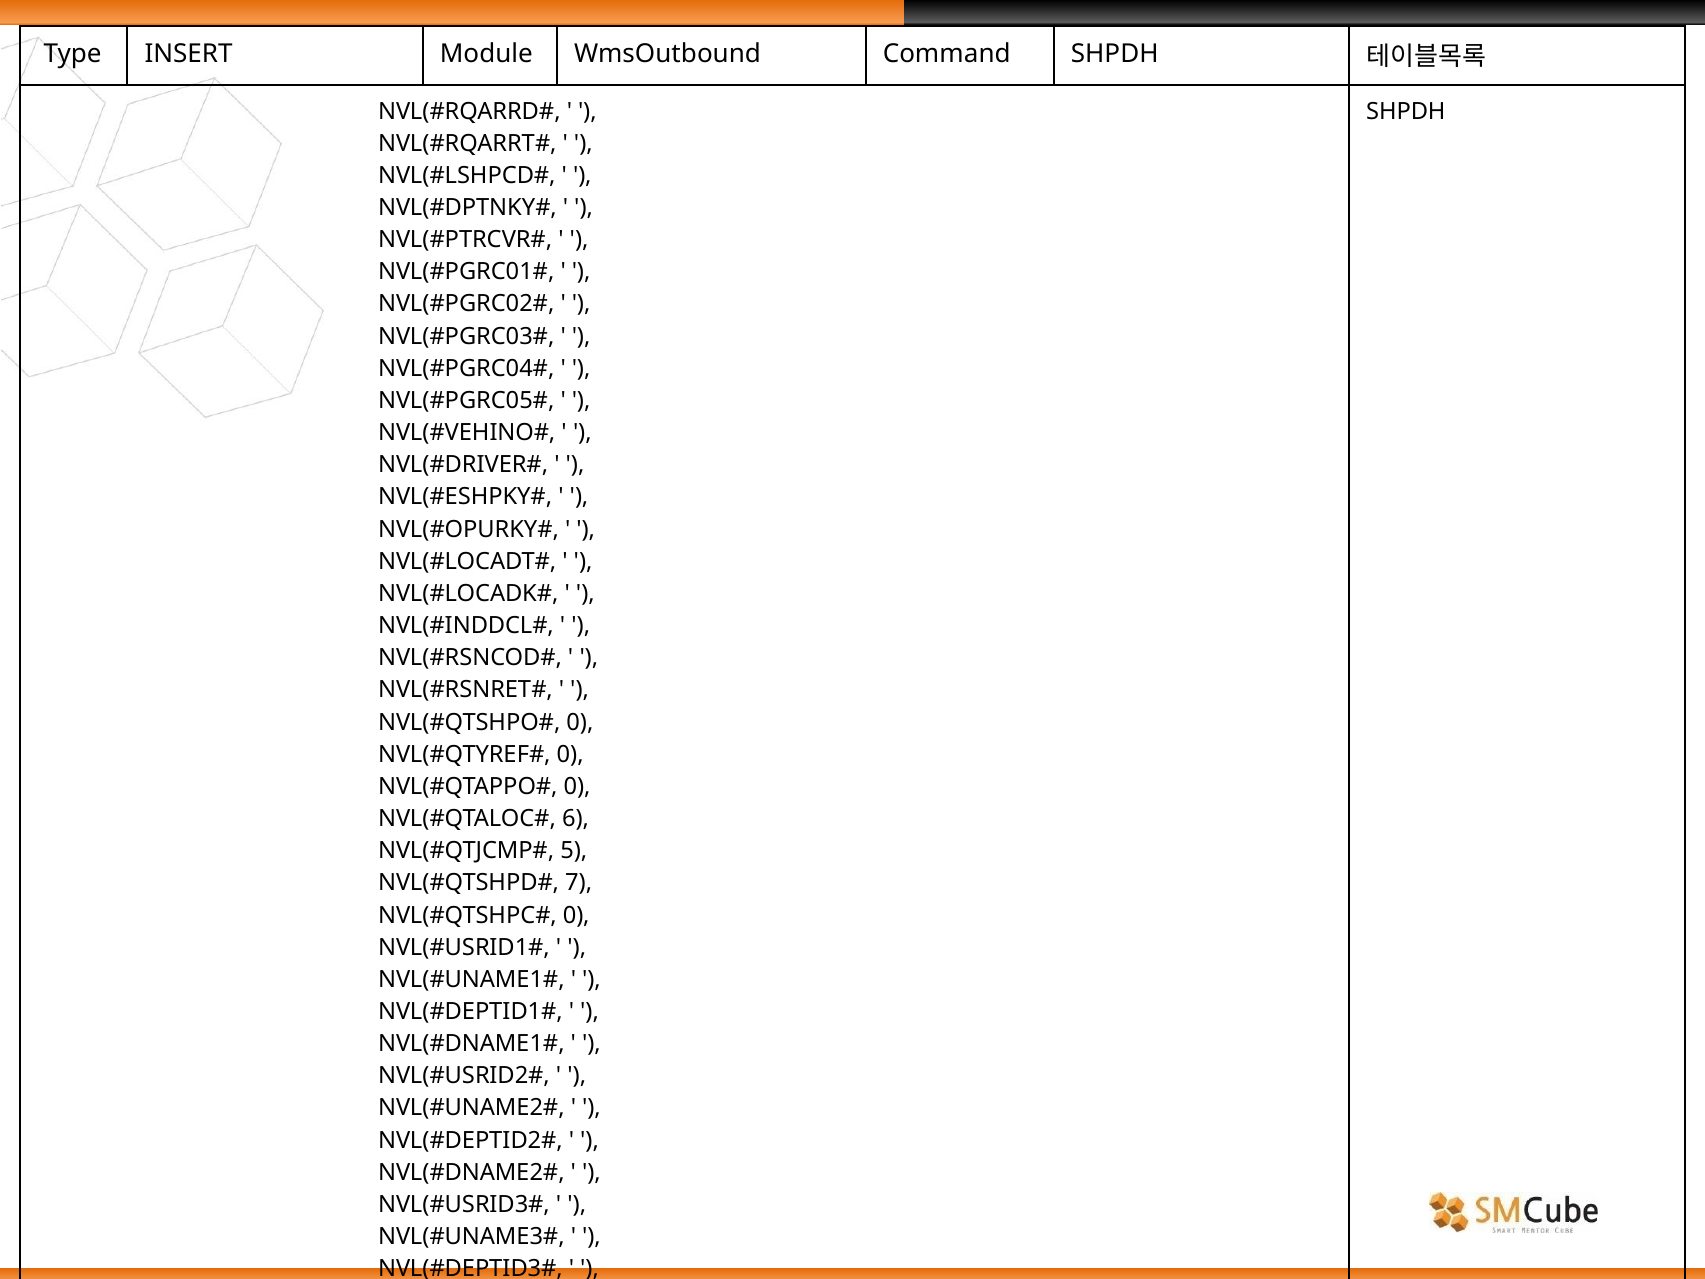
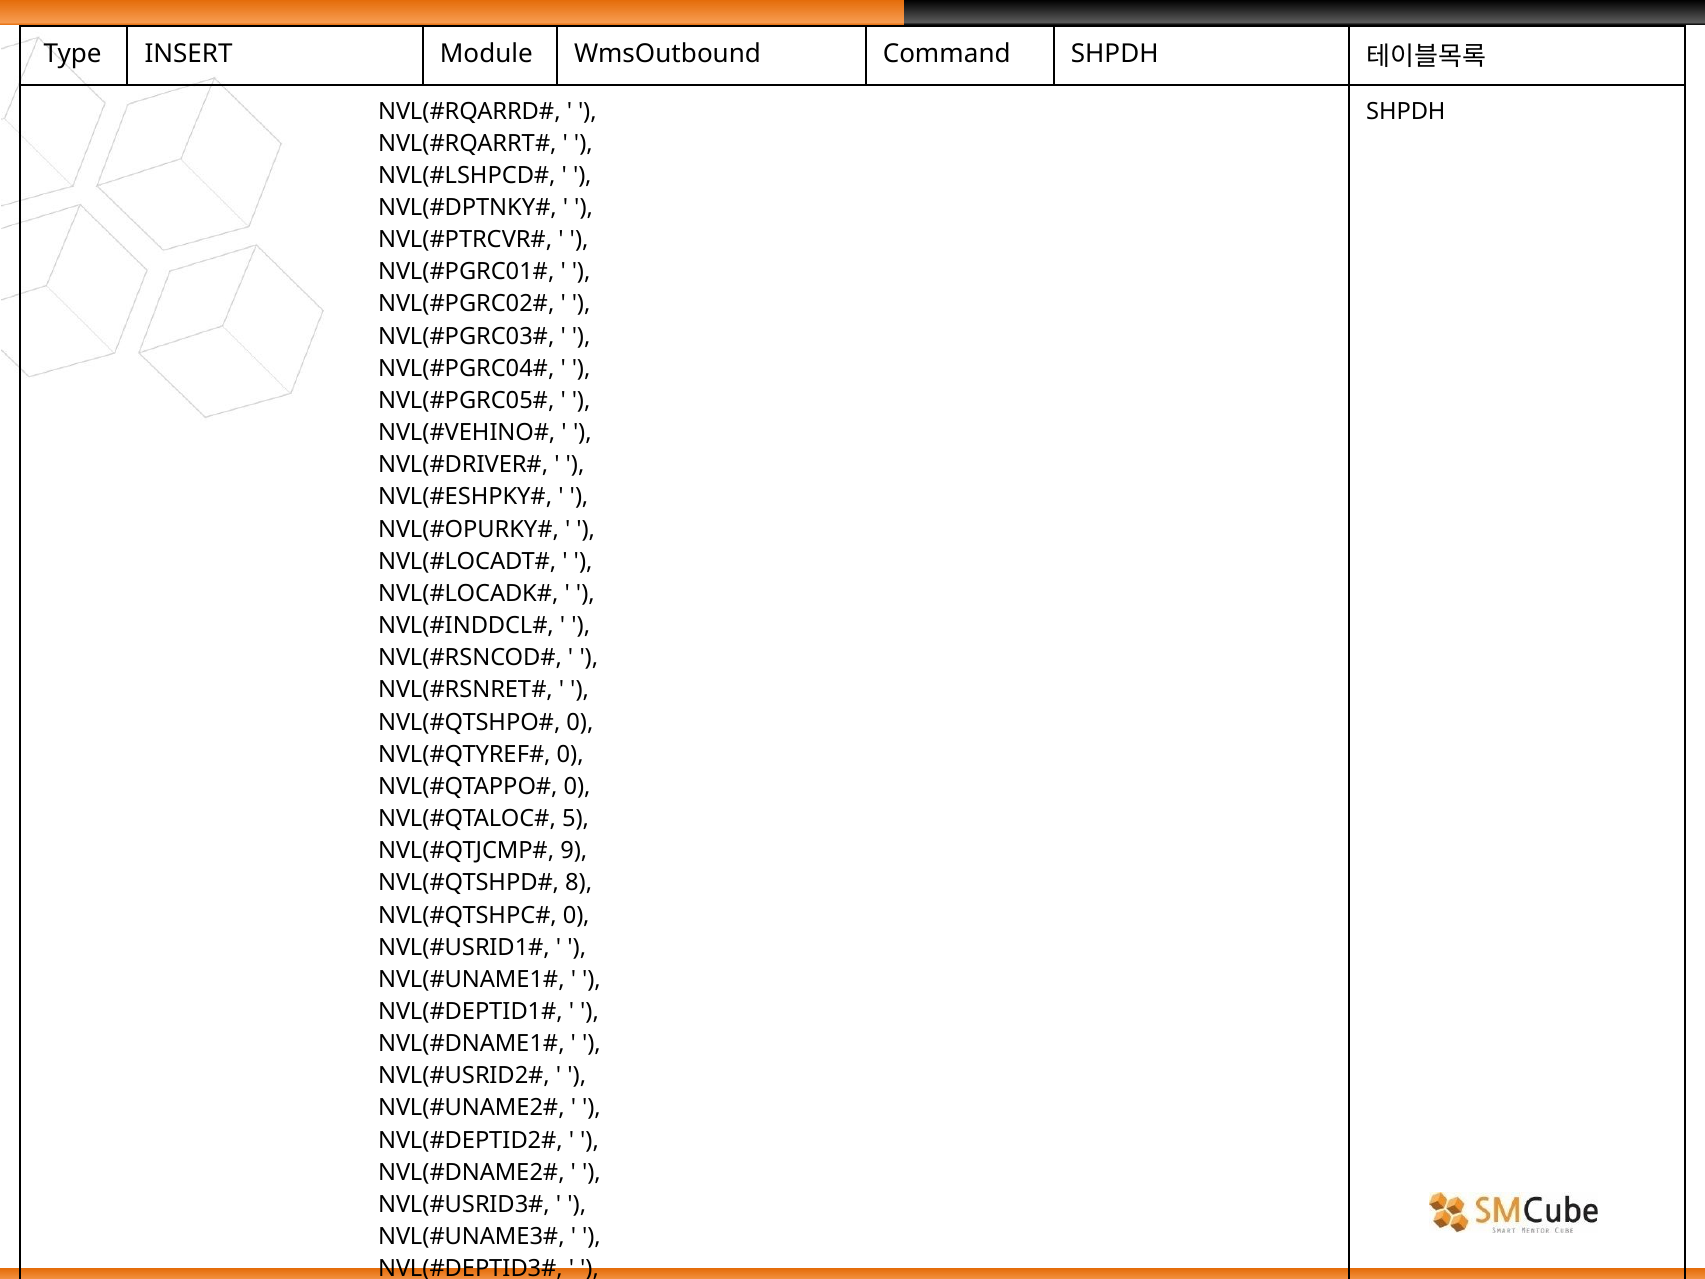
6: 6 -> 5
5: 5 -> 9
7: 7 -> 8
